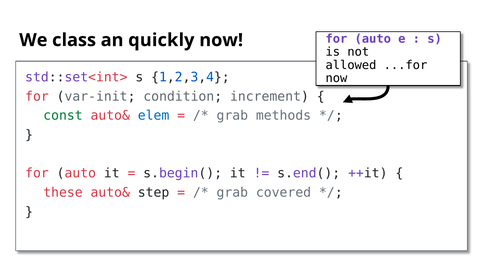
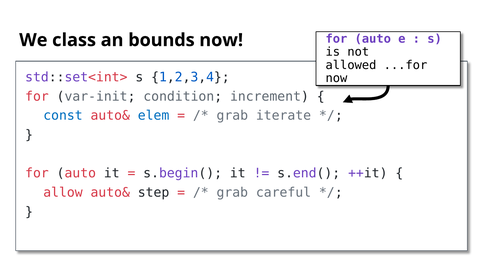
quickly: quickly -> bounds
const colour: green -> blue
methods: methods -> iterate
these: these -> allow
covered: covered -> careful
